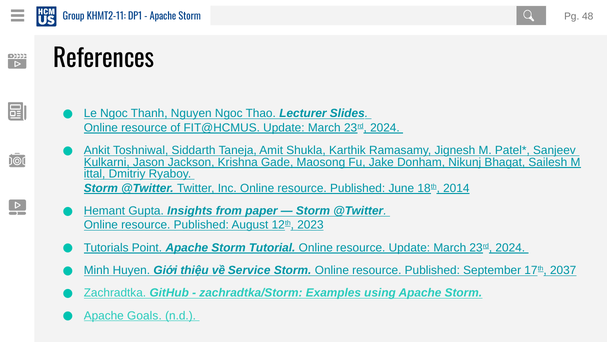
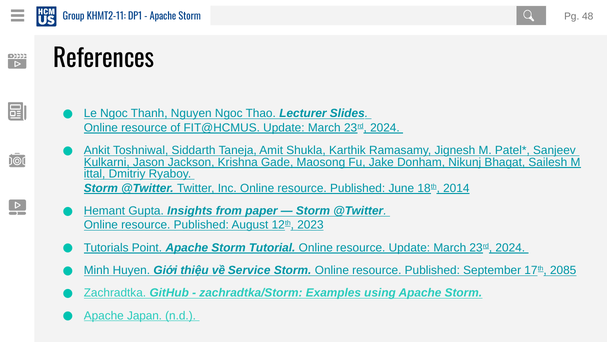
2037: 2037 -> 2085
Goals: Goals -> Japan
